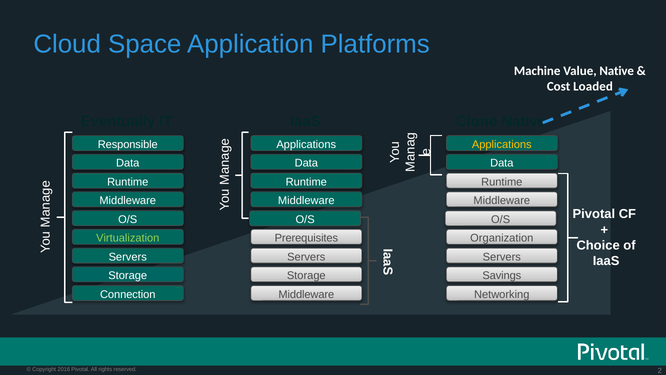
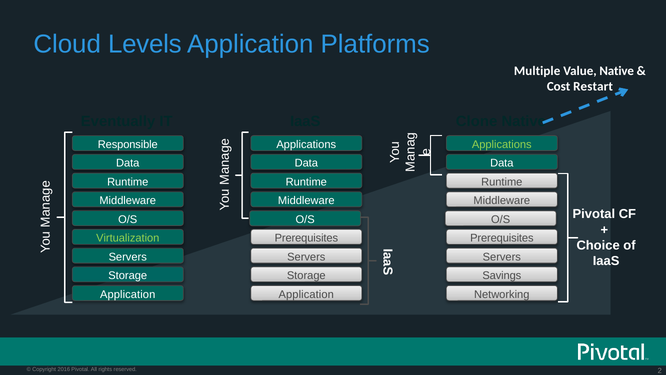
Space: Space -> Levels
Machine: Machine -> Multiple
Loaded: Loaded -> Restart
Applications at (502, 144) colour: yellow -> light green
Organization at (502, 238): Organization -> Prerequisites
Connection at (128, 294): Connection -> Application
Middleware at (306, 294): Middleware -> Application
